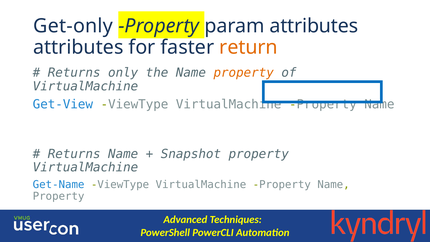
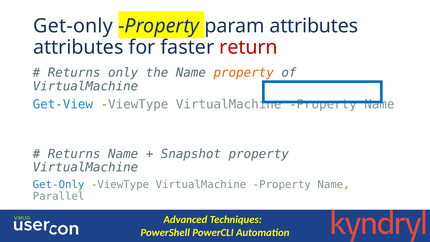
return colour: orange -> red
Get-Name at (59, 184): Get-Name -> Get-Only
Property at (59, 196): Property -> Parallel
